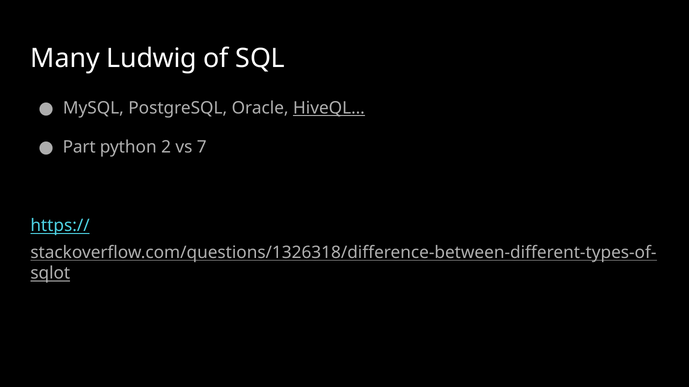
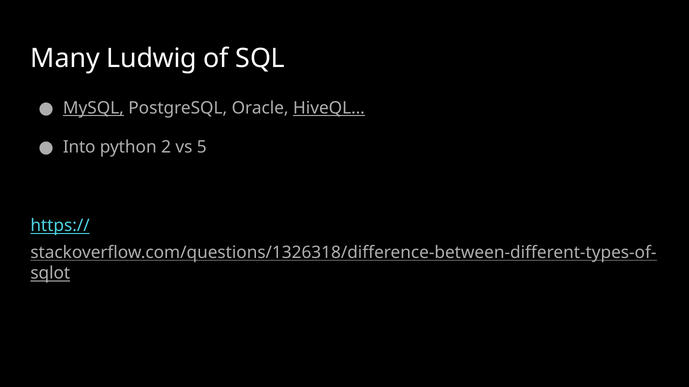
MySQL underline: none -> present
Part: Part -> Into
7: 7 -> 5
